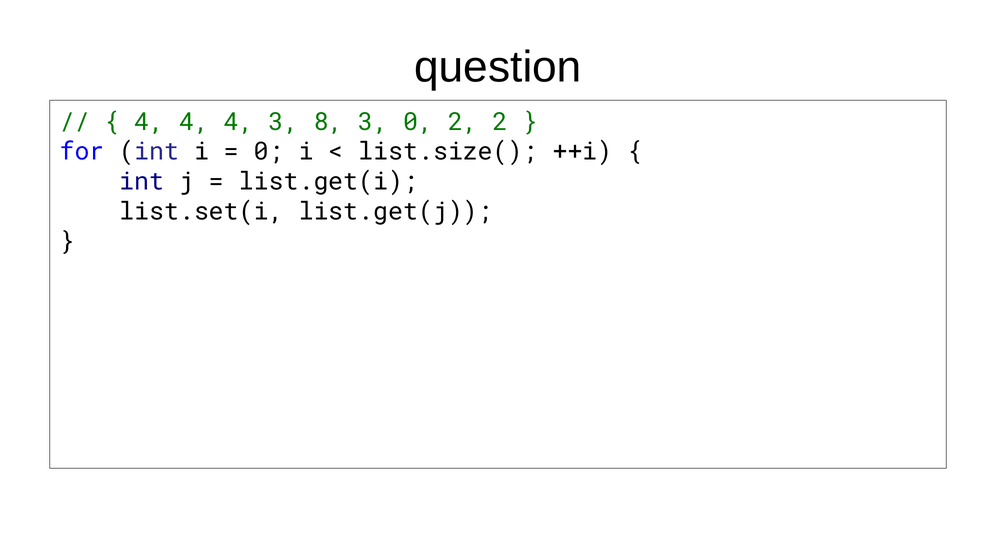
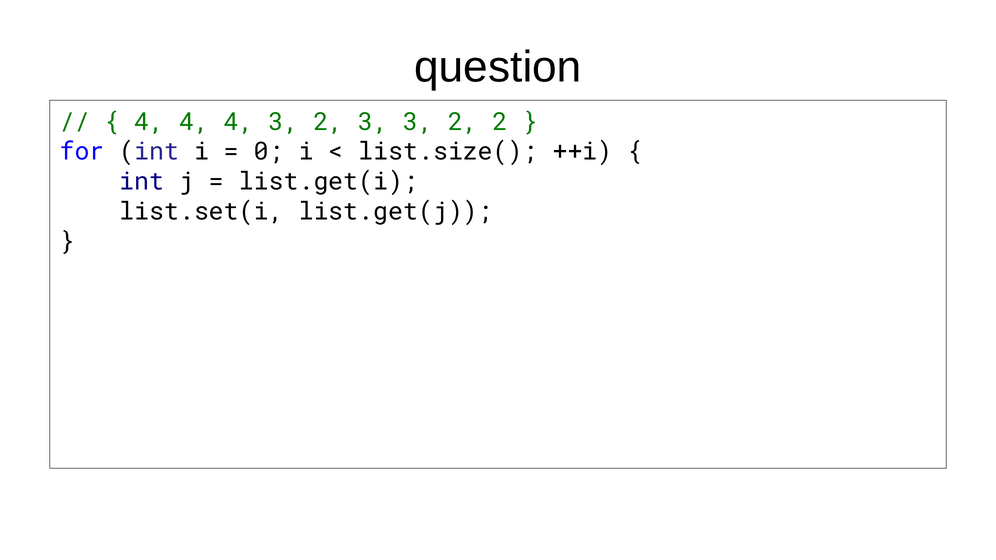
4 3 8: 8 -> 2
3 0: 0 -> 3
